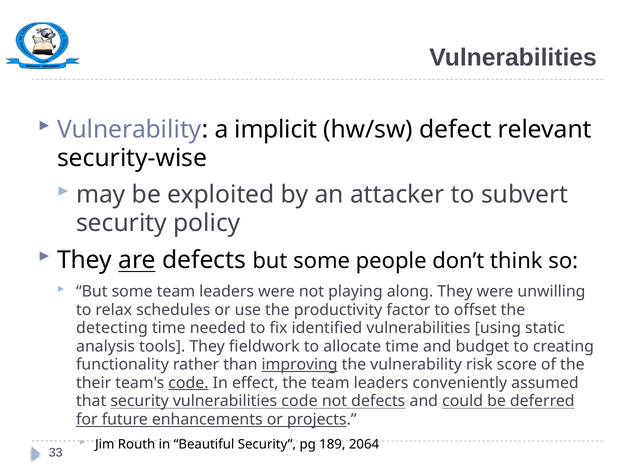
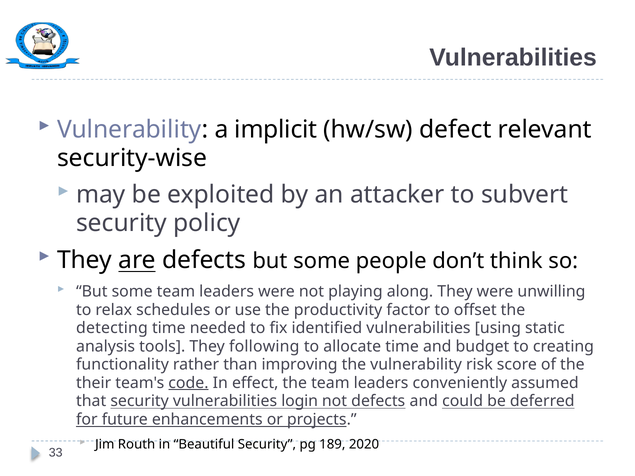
fieldwork: fieldwork -> following
improving underline: present -> none
vulnerabilities code: code -> login
2064: 2064 -> 2020
